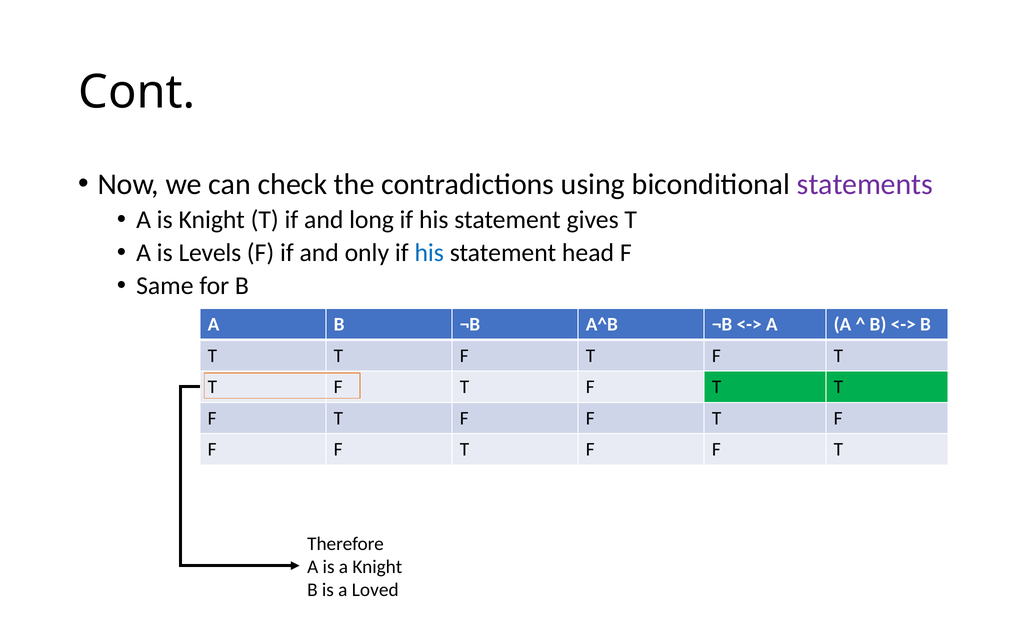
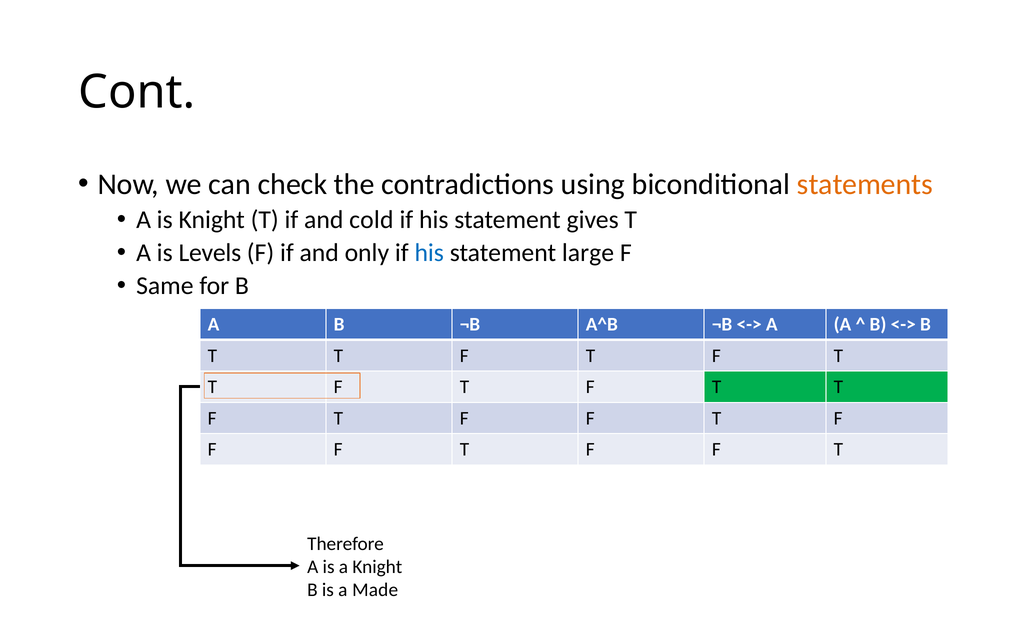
statements colour: purple -> orange
long: long -> cold
head: head -> large
Loved: Loved -> Made
